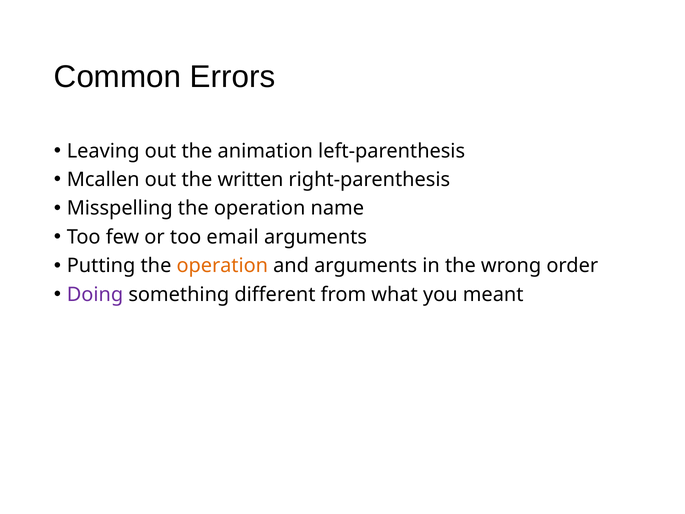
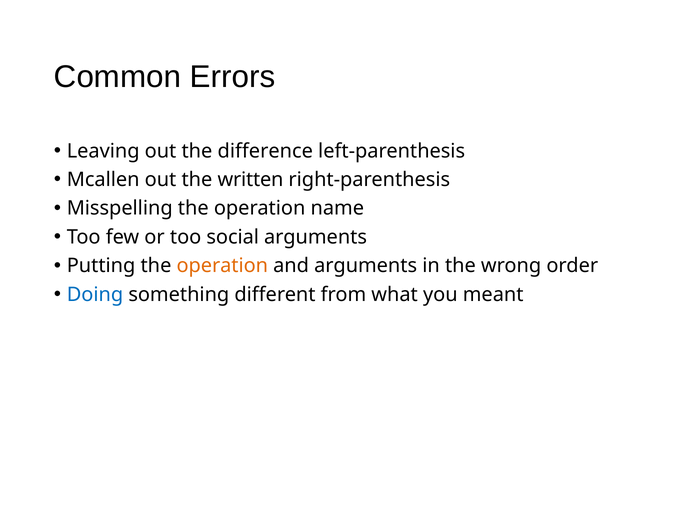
animation: animation -> difference
email: email -> social
Doing colour: purple -> blue
